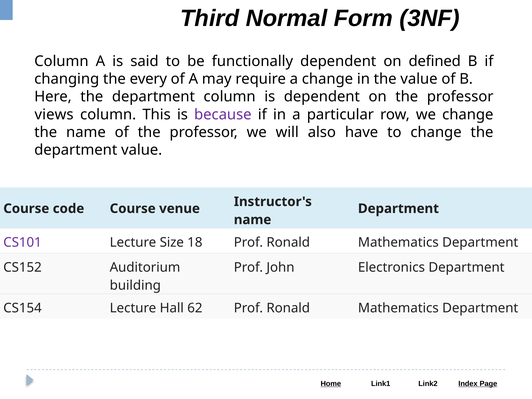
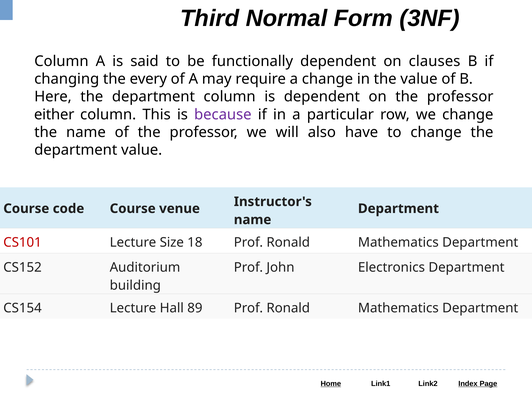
defined: defined -> clauses
views: views -> either
CS101 colour: purple -> red
62: 62 -> 89
